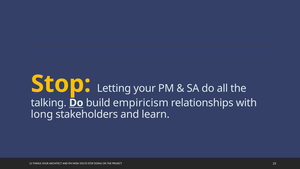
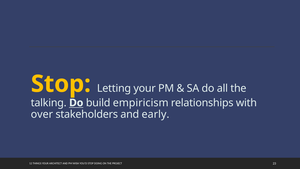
long: long -> over
learn: learn -> early
